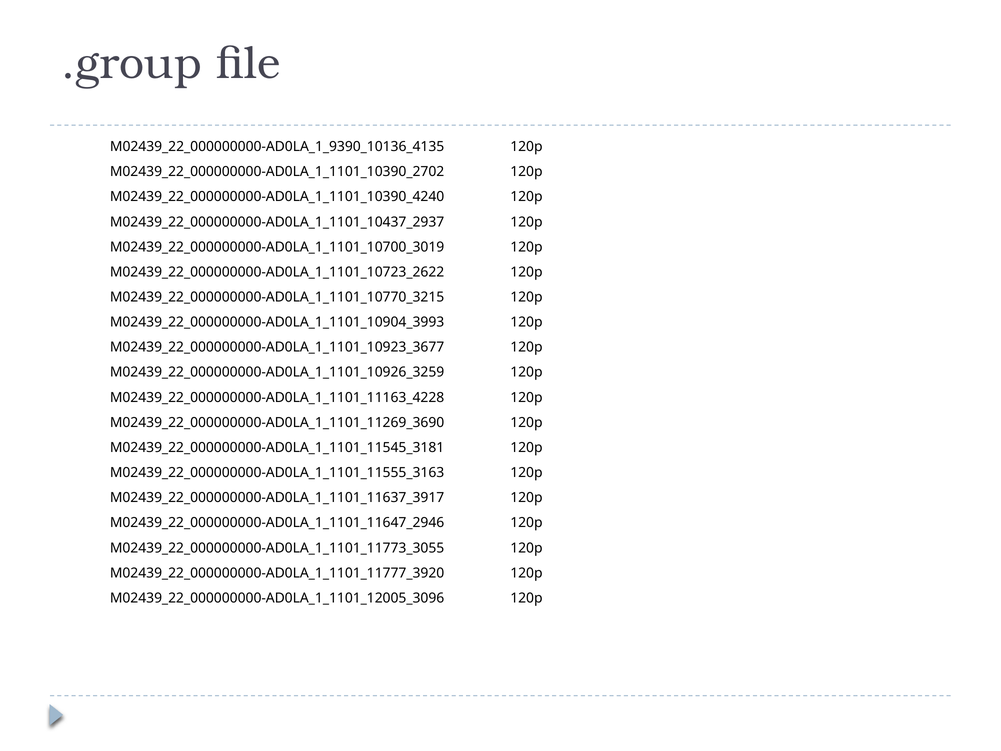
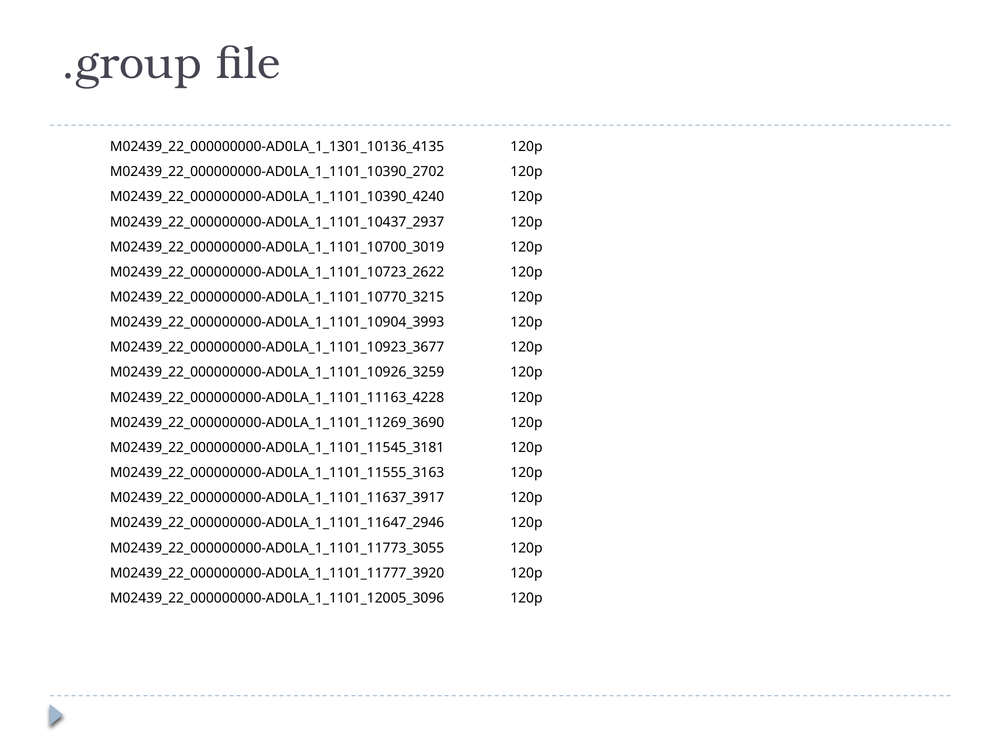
M02439_22_000000000-AD0LA_1_9390_10136_4135: M02439_22_000000000-AD0LA_1_9390_10136_4135 -> M02439_22_000000000-AD0LA_1_1301_10136_4135
